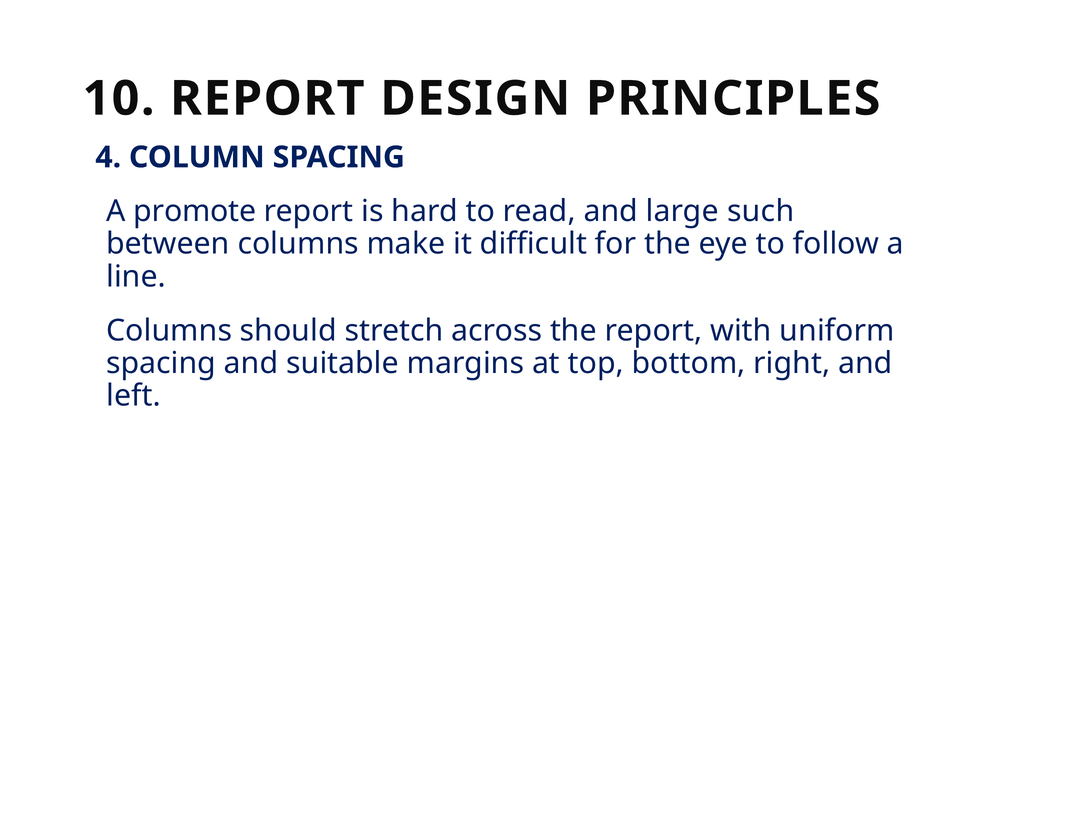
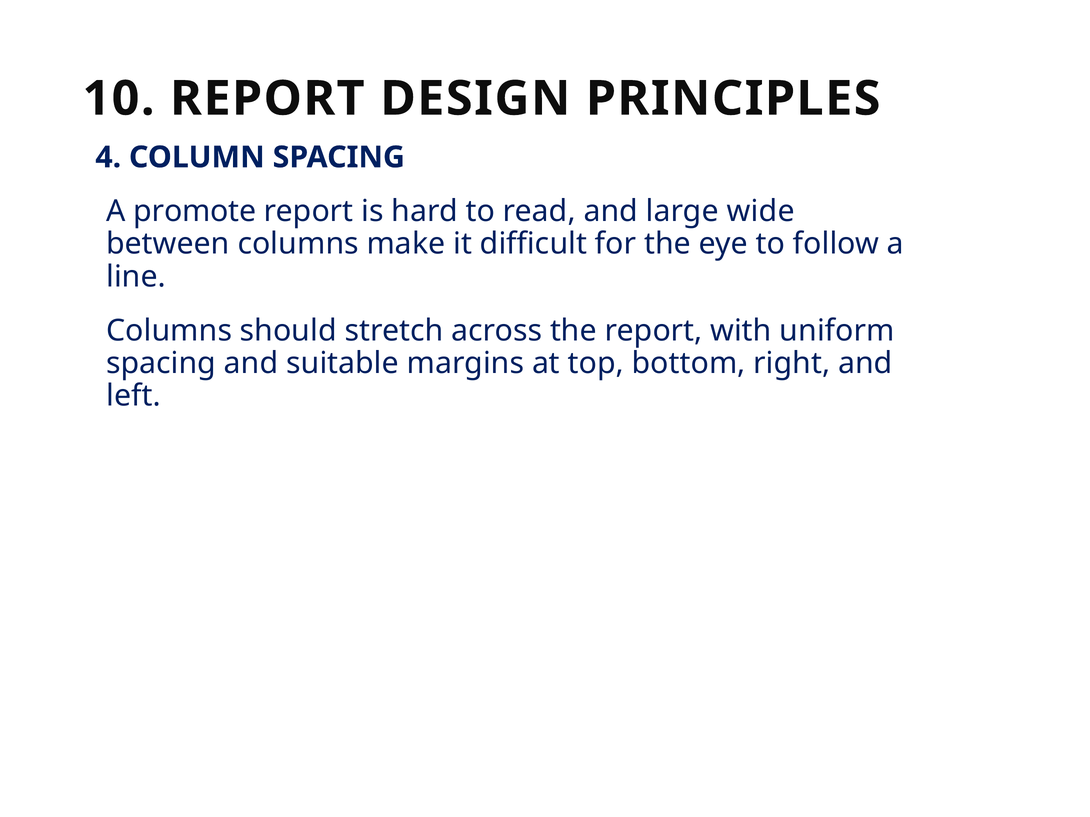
such: such -> wide
